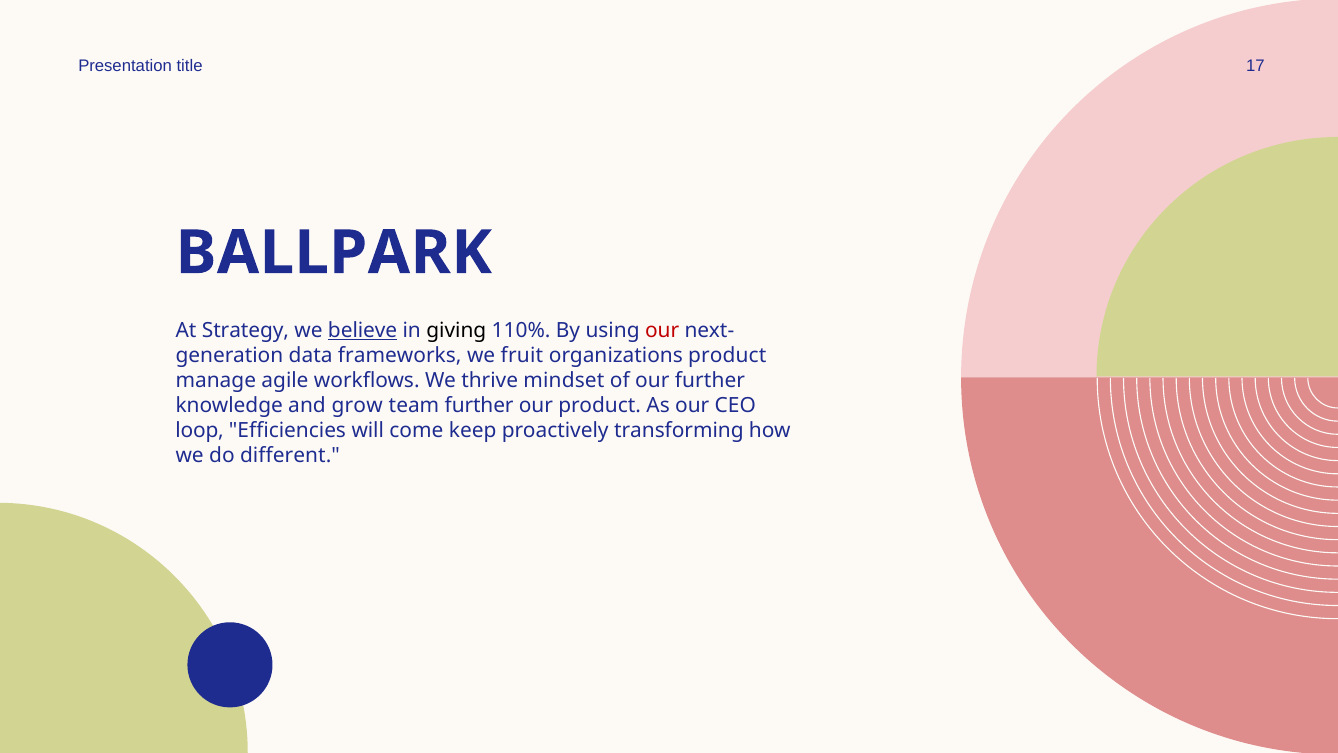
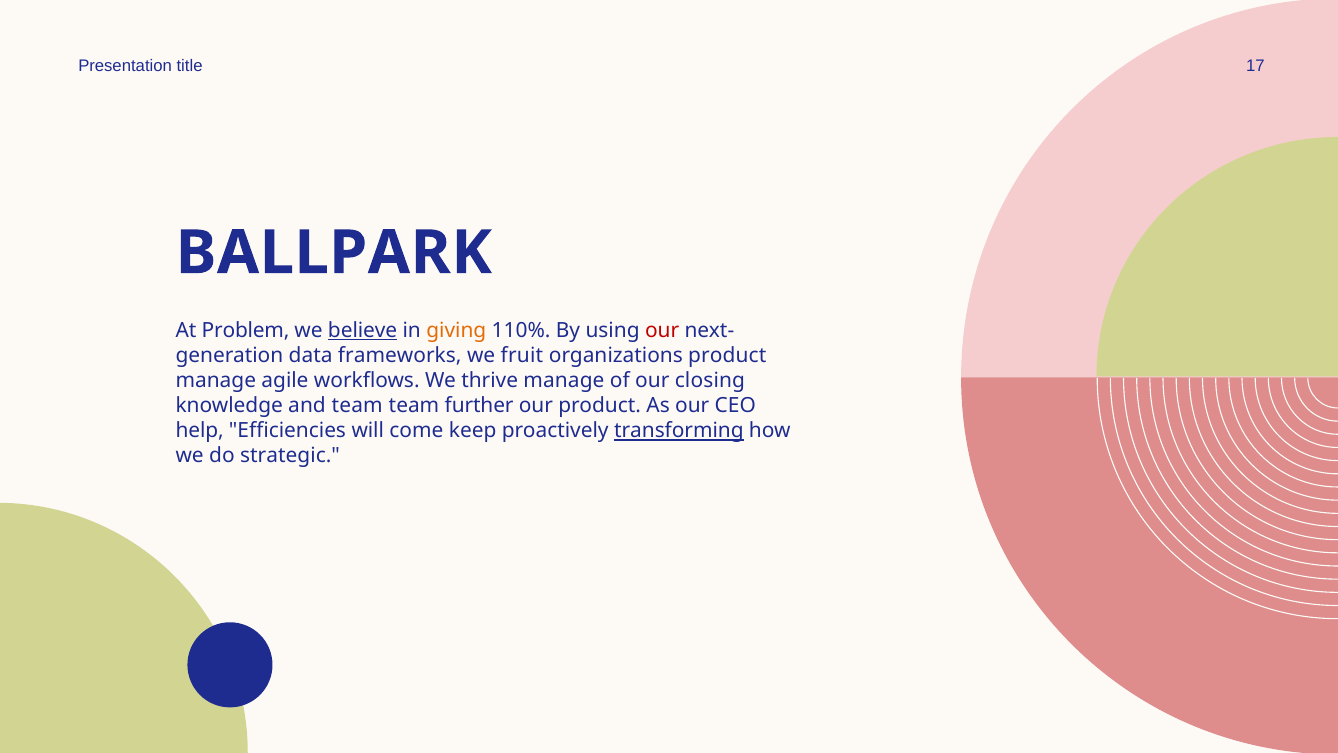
Strategy: Strategy -> Problem
giving colour: black -> orange
thrive mindset: mindset -> manage
our further: further -> closing
and grow: grow -> team
loop: loop -> help
transforming underline: none -> present
different: different -> strategic
